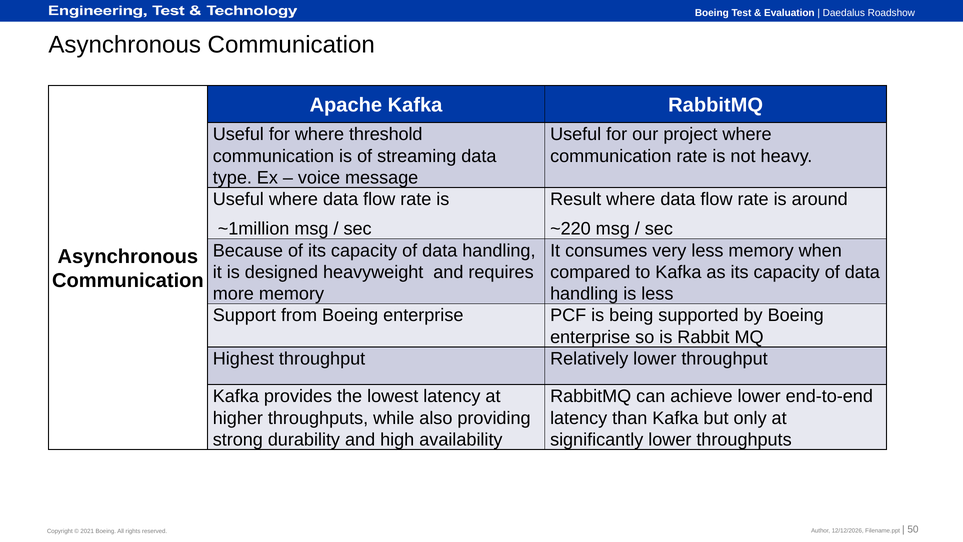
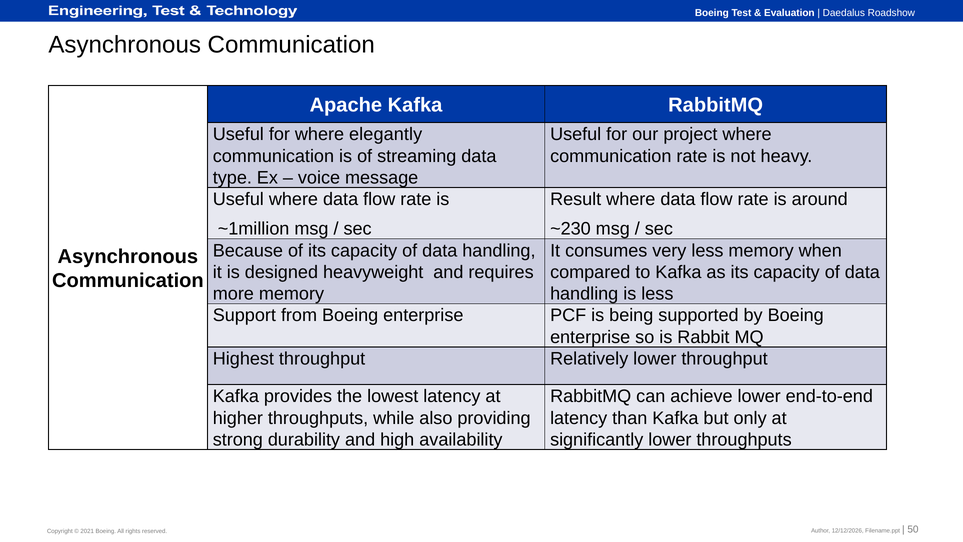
threshold: threshold -> elegantly
~220: ~220 -> ~230
